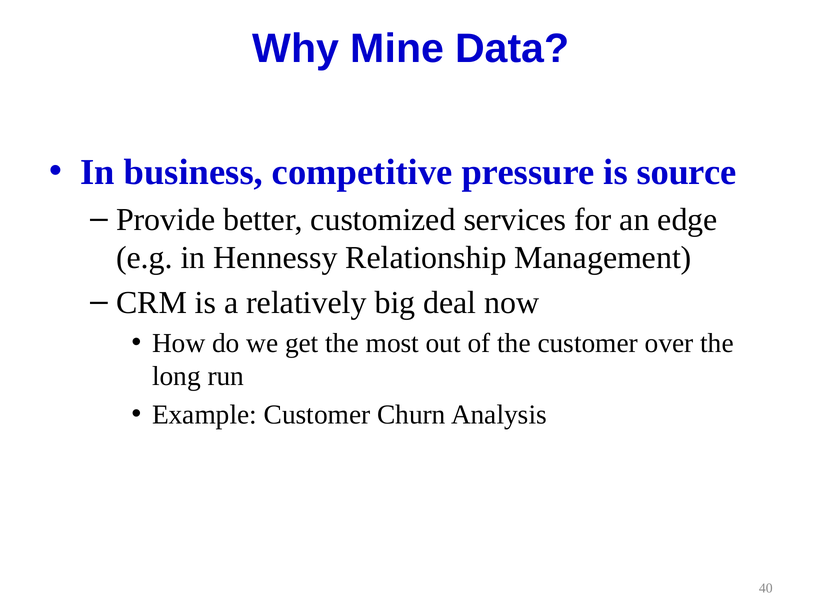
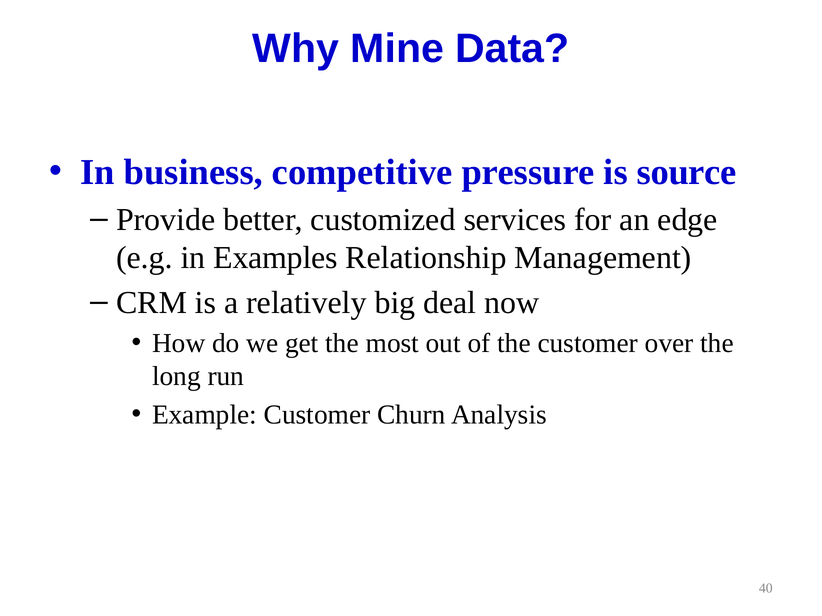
Hennessy: Hennessy -> Examples
